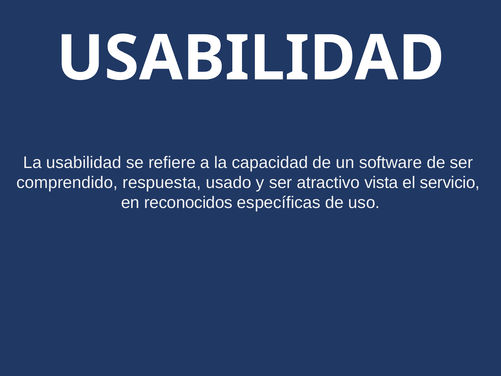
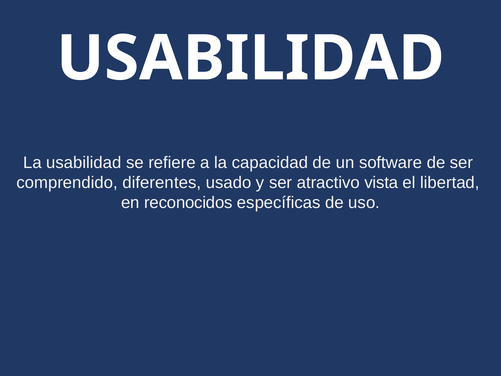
respuesta: respuesta -> diferentes
servicio: servicio -> libertad
